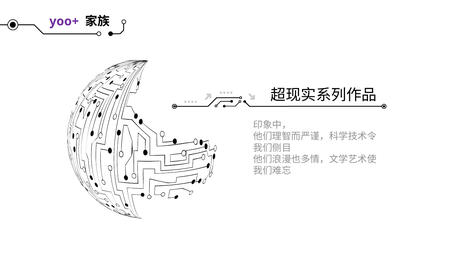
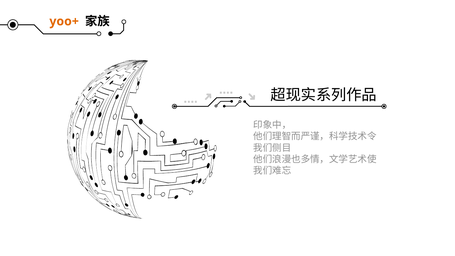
yoo+ colour: purple -> orange
